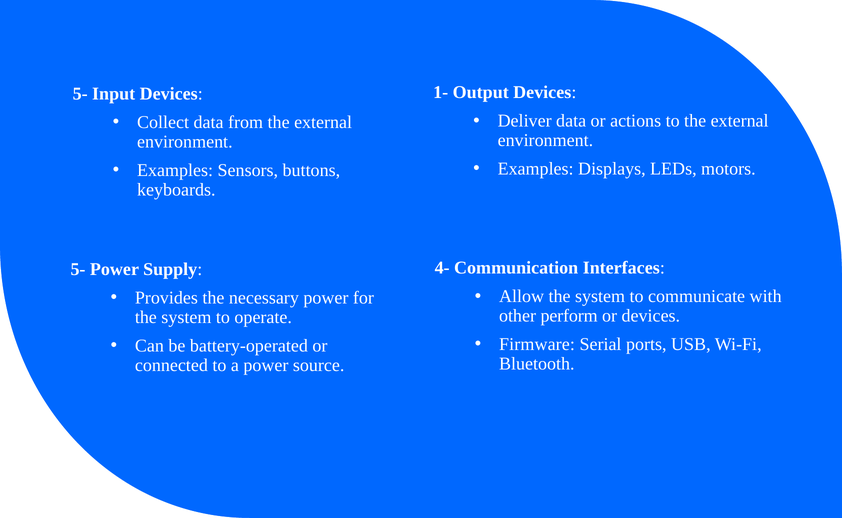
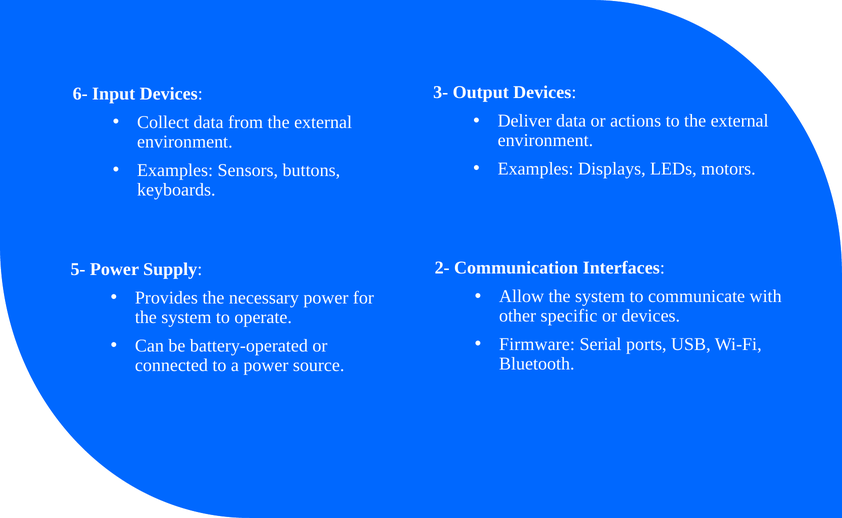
1-: 1- -> 3-
5- at (80, 94): 5- -> 6-
4-: 4- -> 2-
perform: perform -> specific
